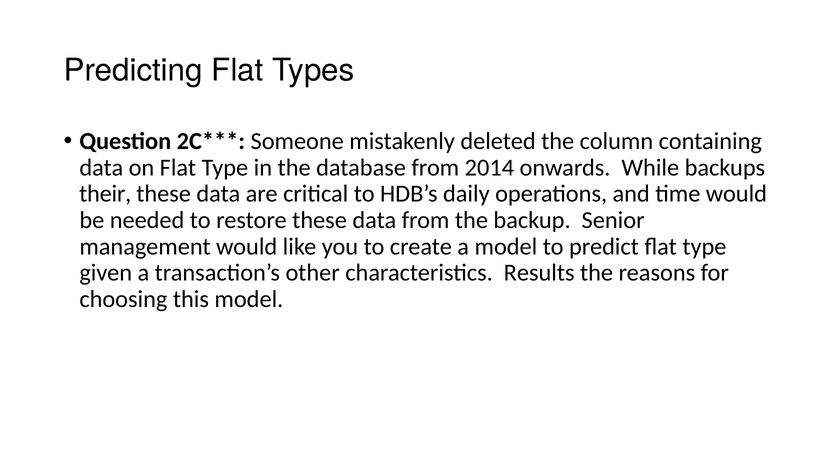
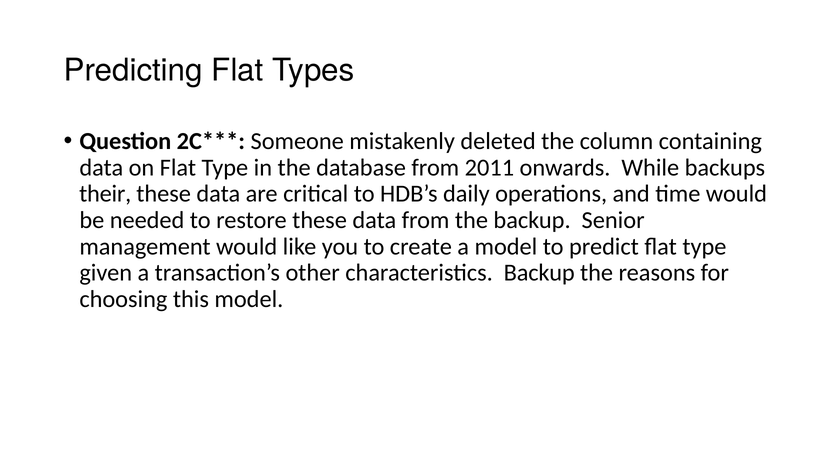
2014: 2014 -> 2011
characteristics Results: Results -> Backup
